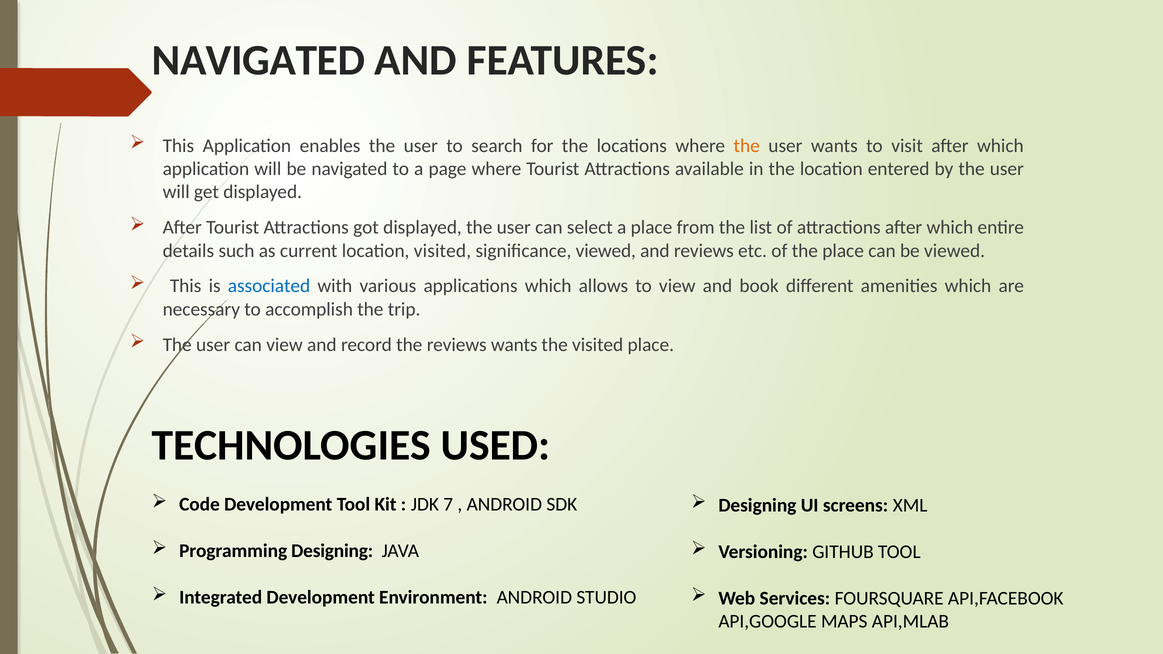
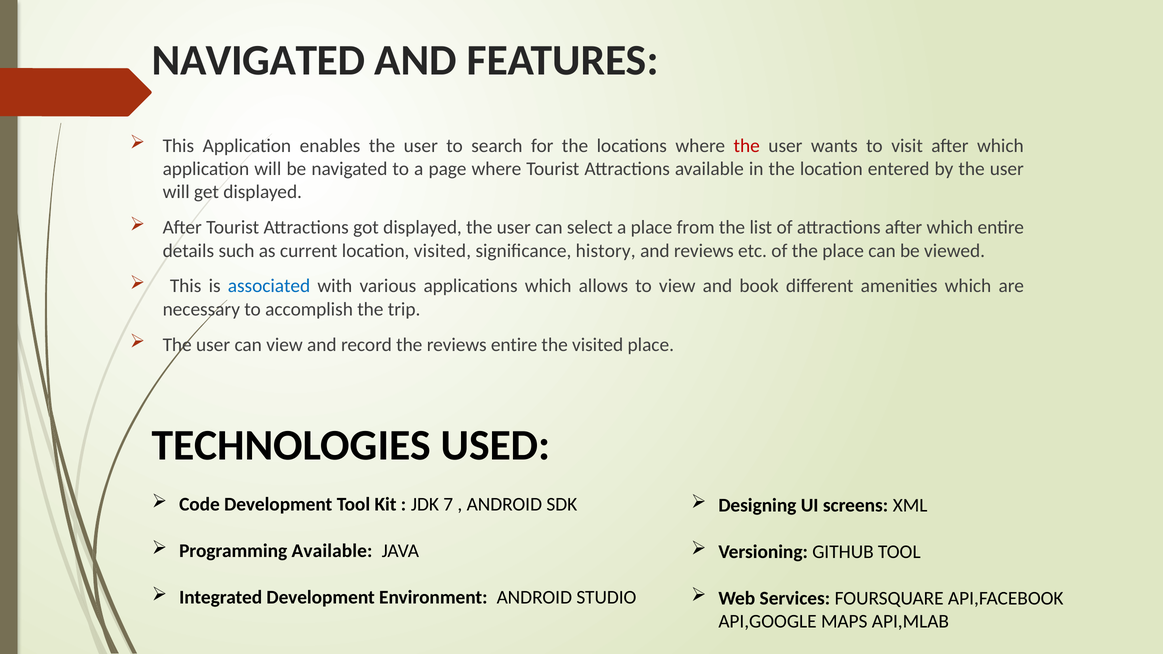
the at (747, 146) colour: orange -> red
significance viewed: viewed -> history
reviews wants: wants -> entire
Programming Designing: Designing -> Available
